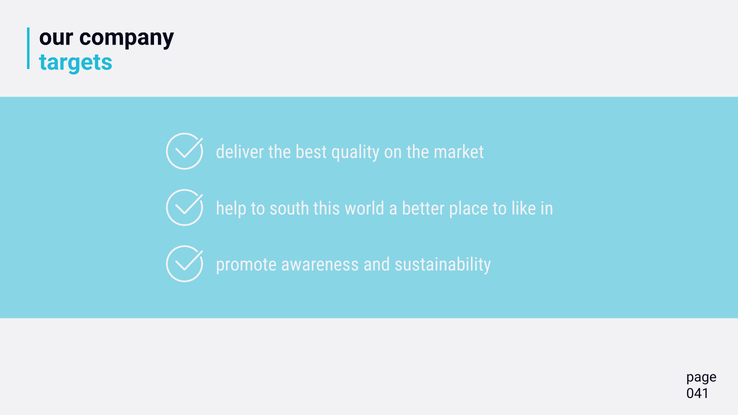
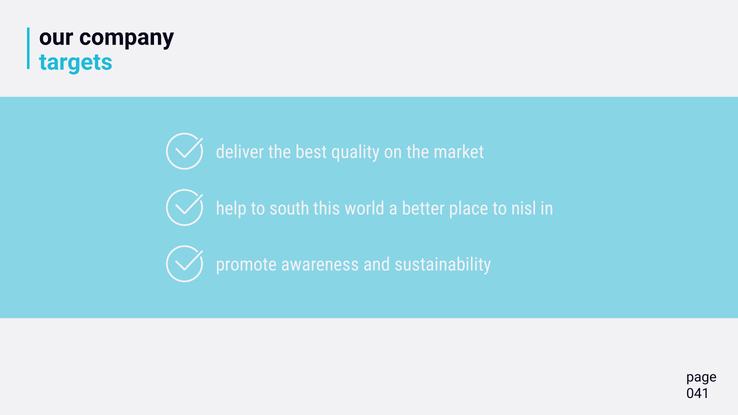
like: like -> nisl
